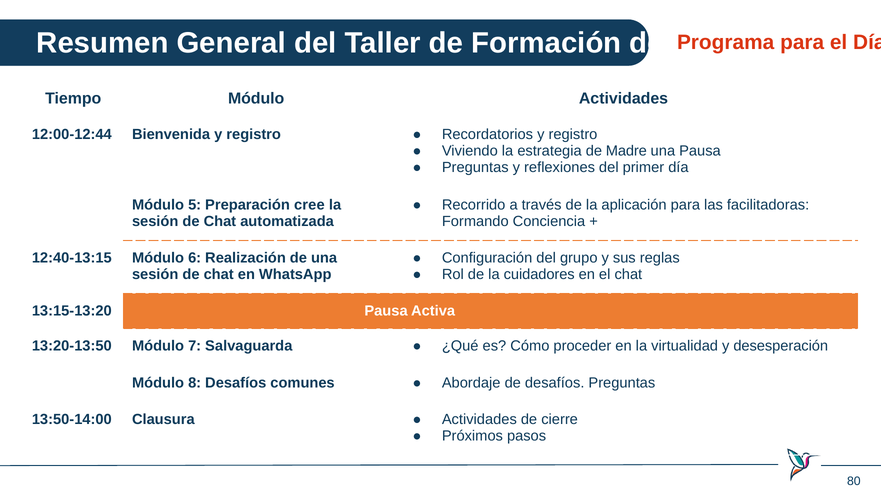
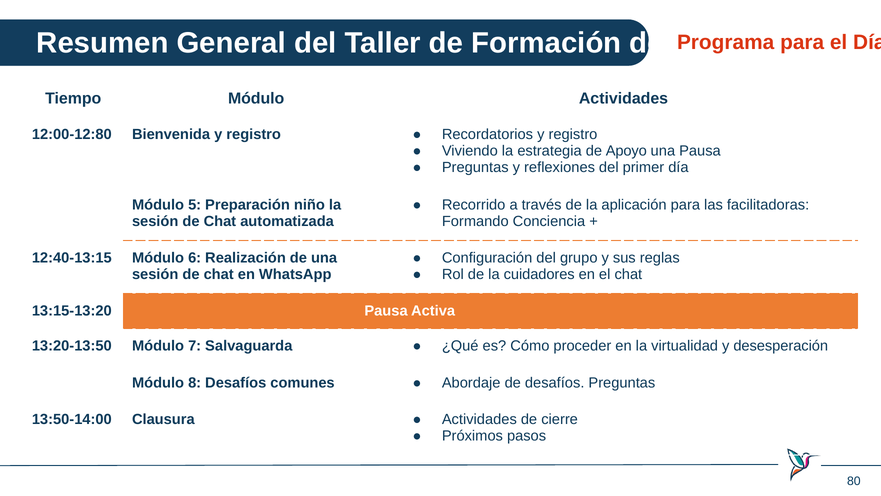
12:00-12:44: 12:00-12:44 -> 12:00-12:80
Madre: Madre -> Apoyo
cree: cree -> niño
